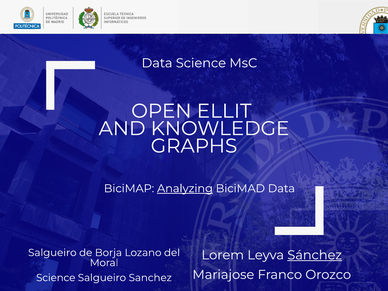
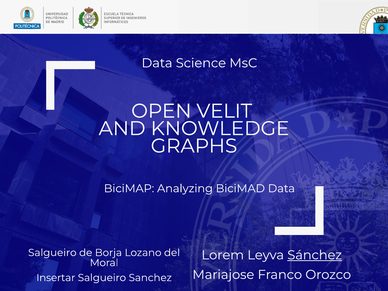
ELLIT: ELLIT -> VELIT
Analyzing underline: present -> none
Science at (56, 278): Science -> Insertar
